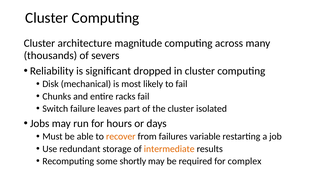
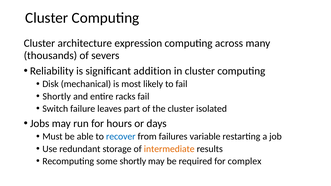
magnitude: magnitude -> expression
dropped: dropped -> addition
Chunks at (57, 96): Chunks -> Shortly
recover colour: orange -> blue
